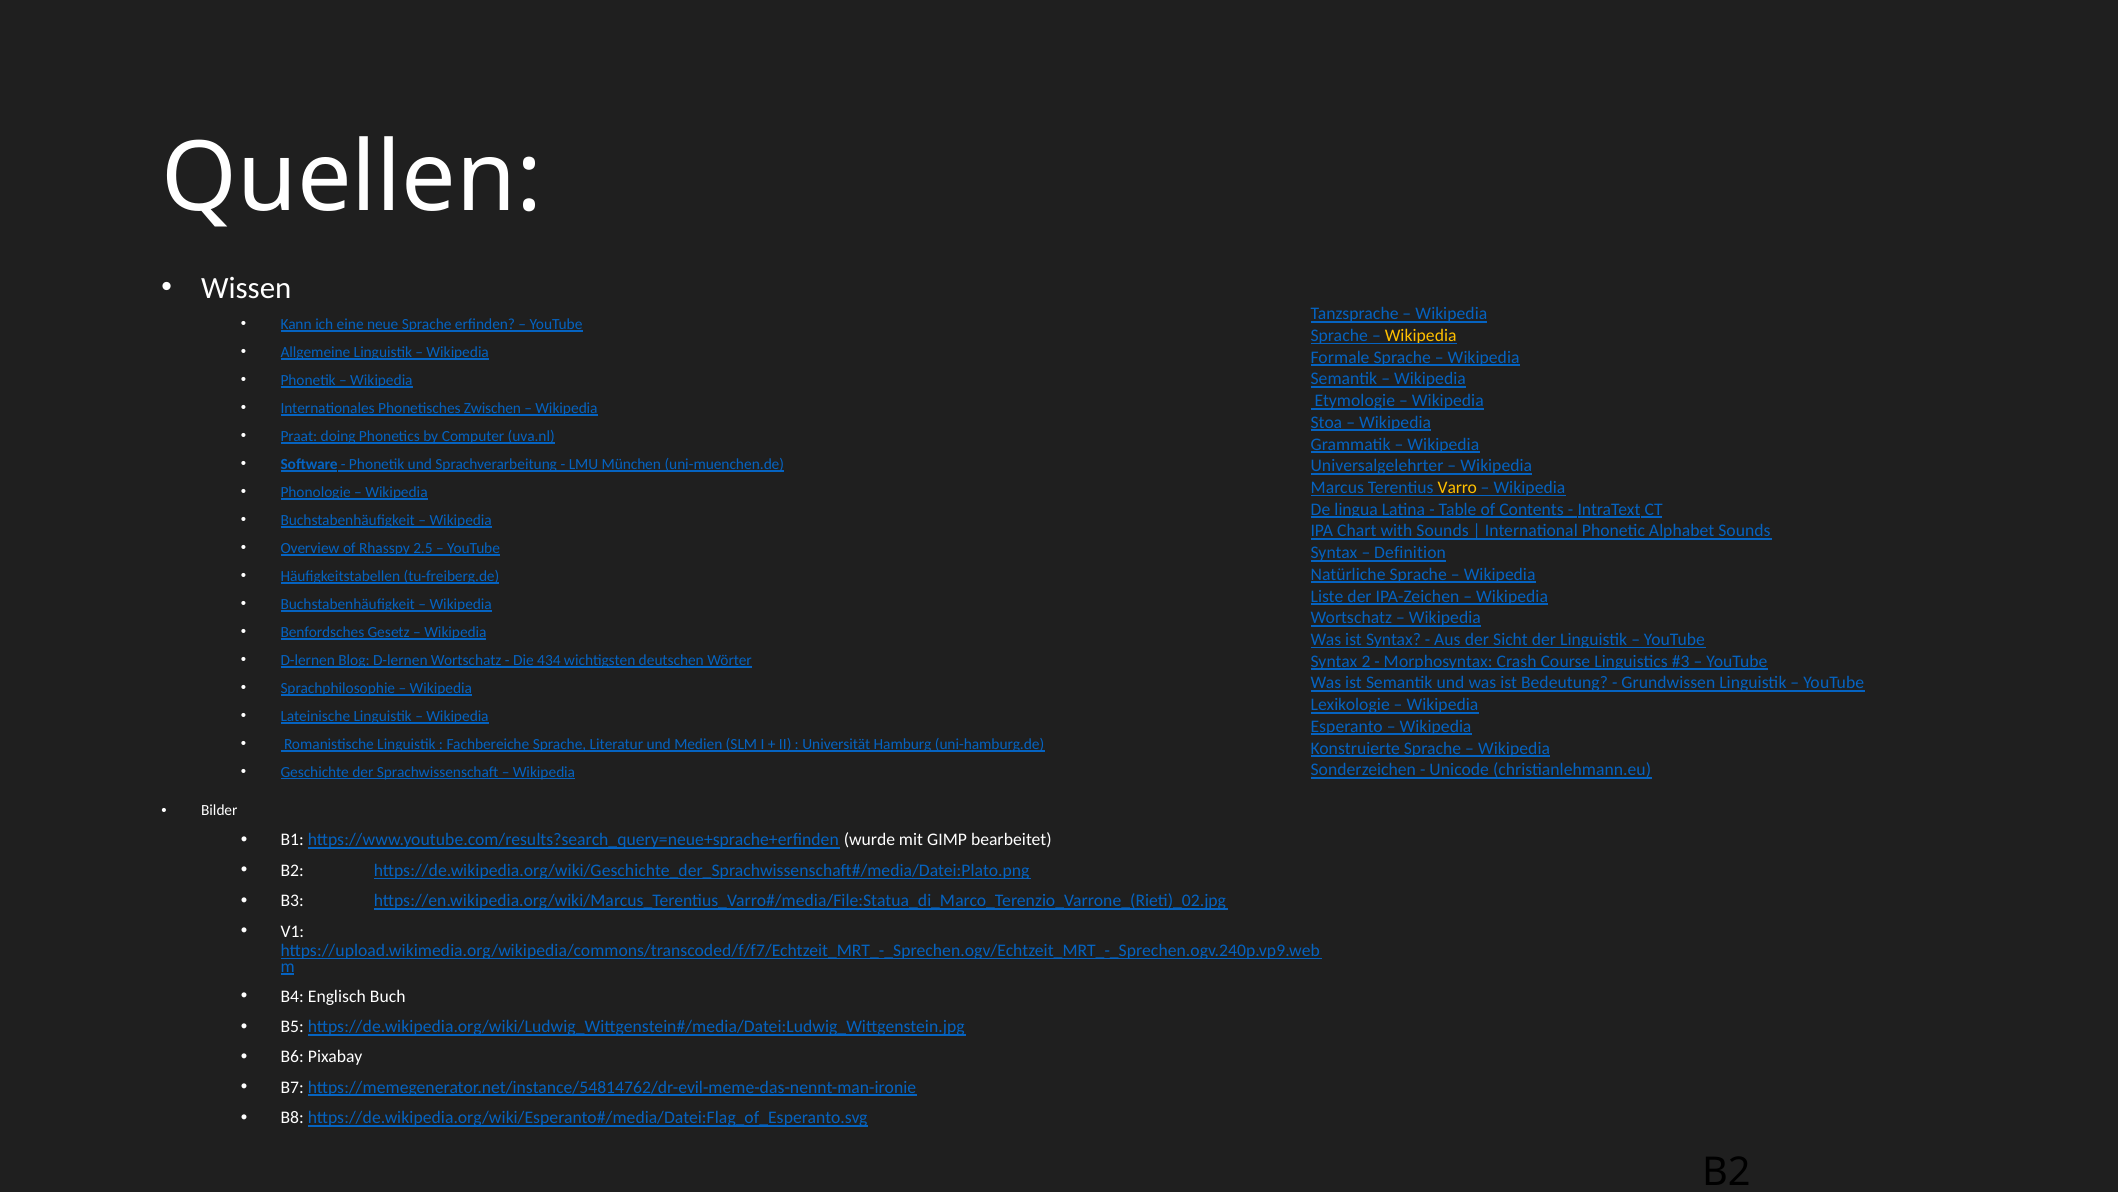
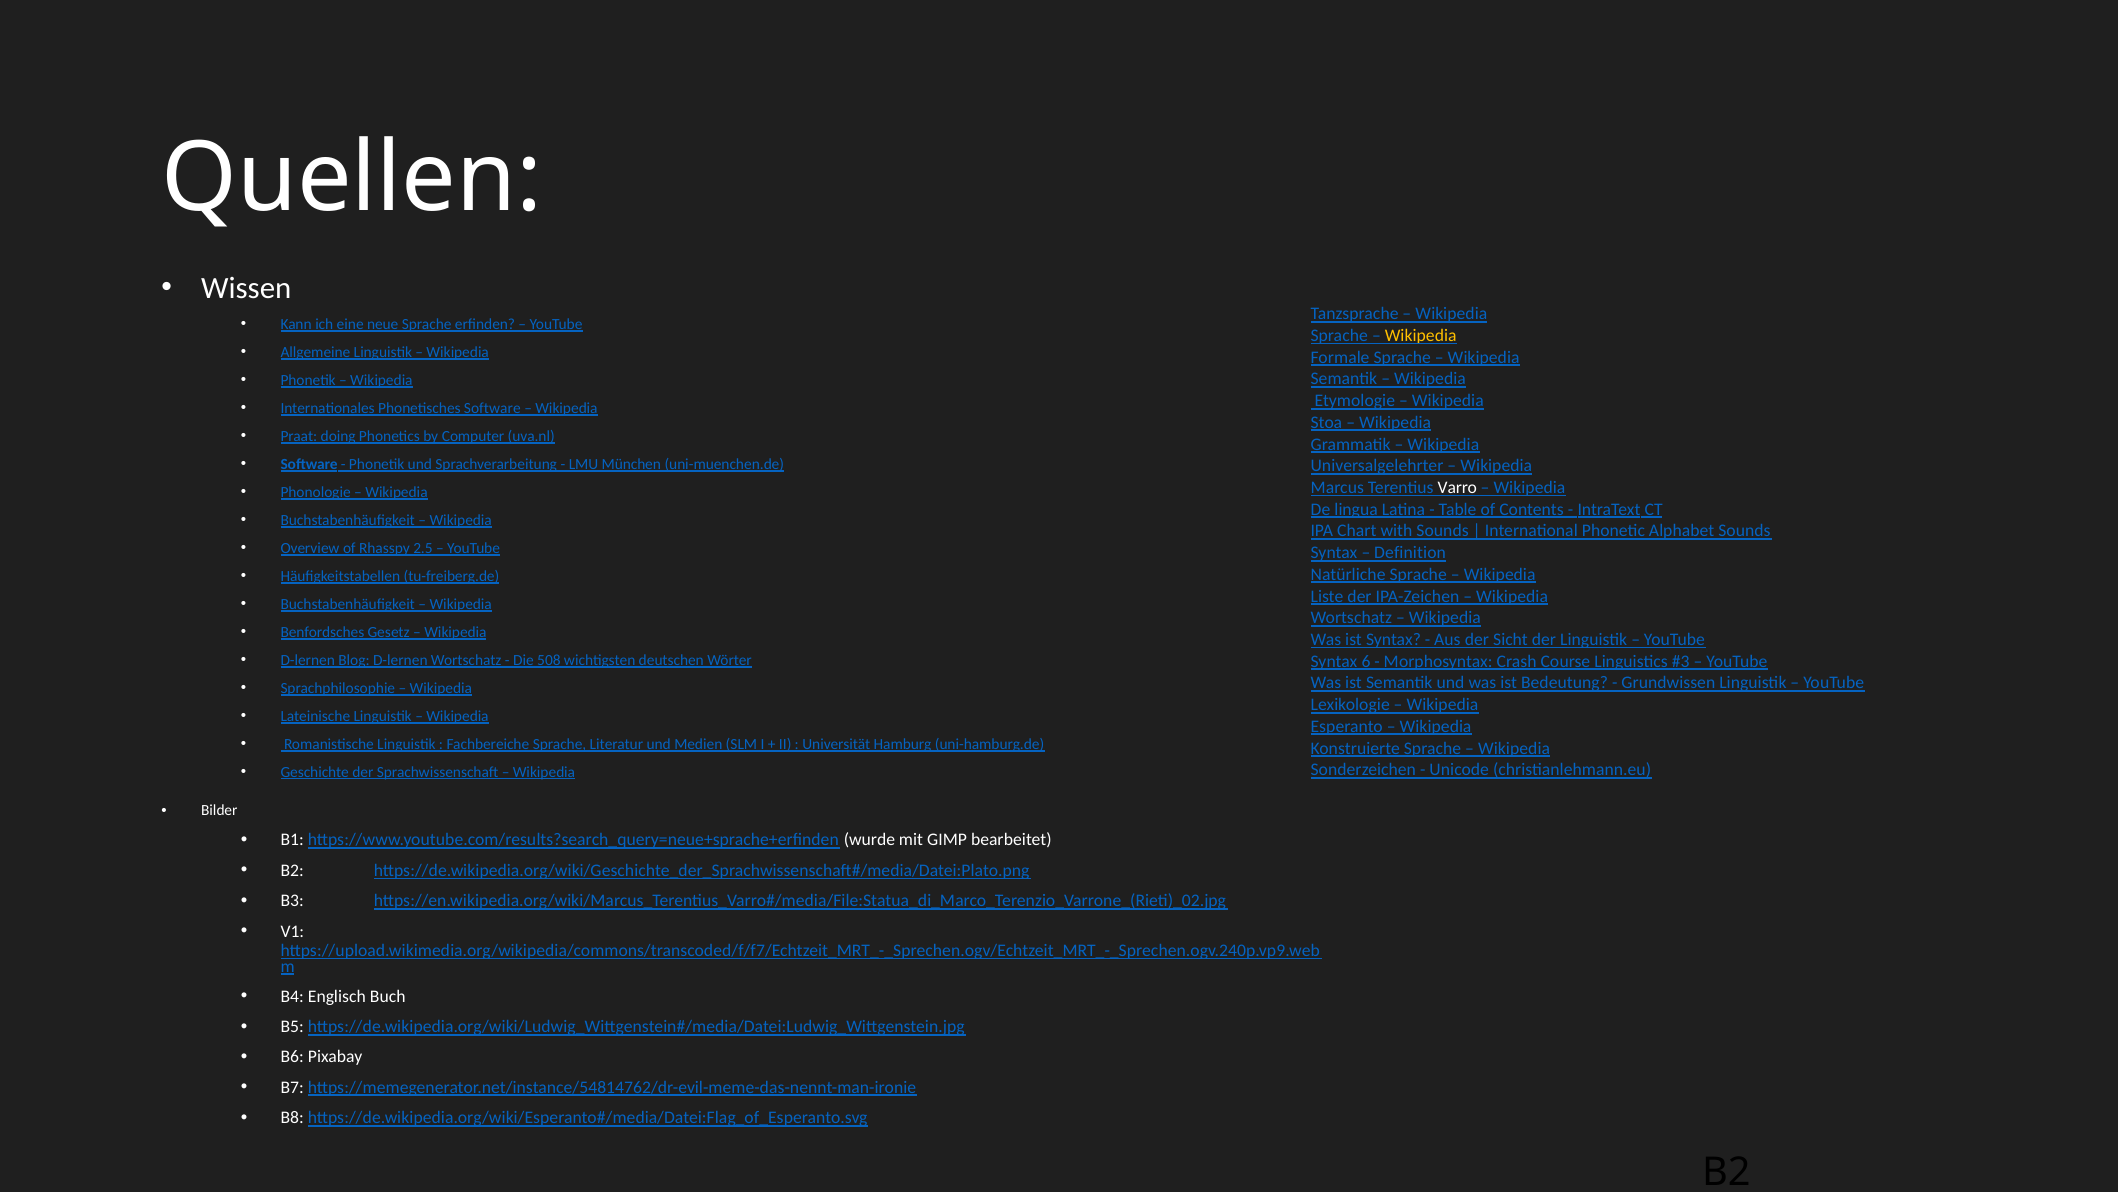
Phonetisches Zwischen: Zwischen -> Software
Varro colour: yellow -> white
434: 434 -> 508
2: 2 -> 6
